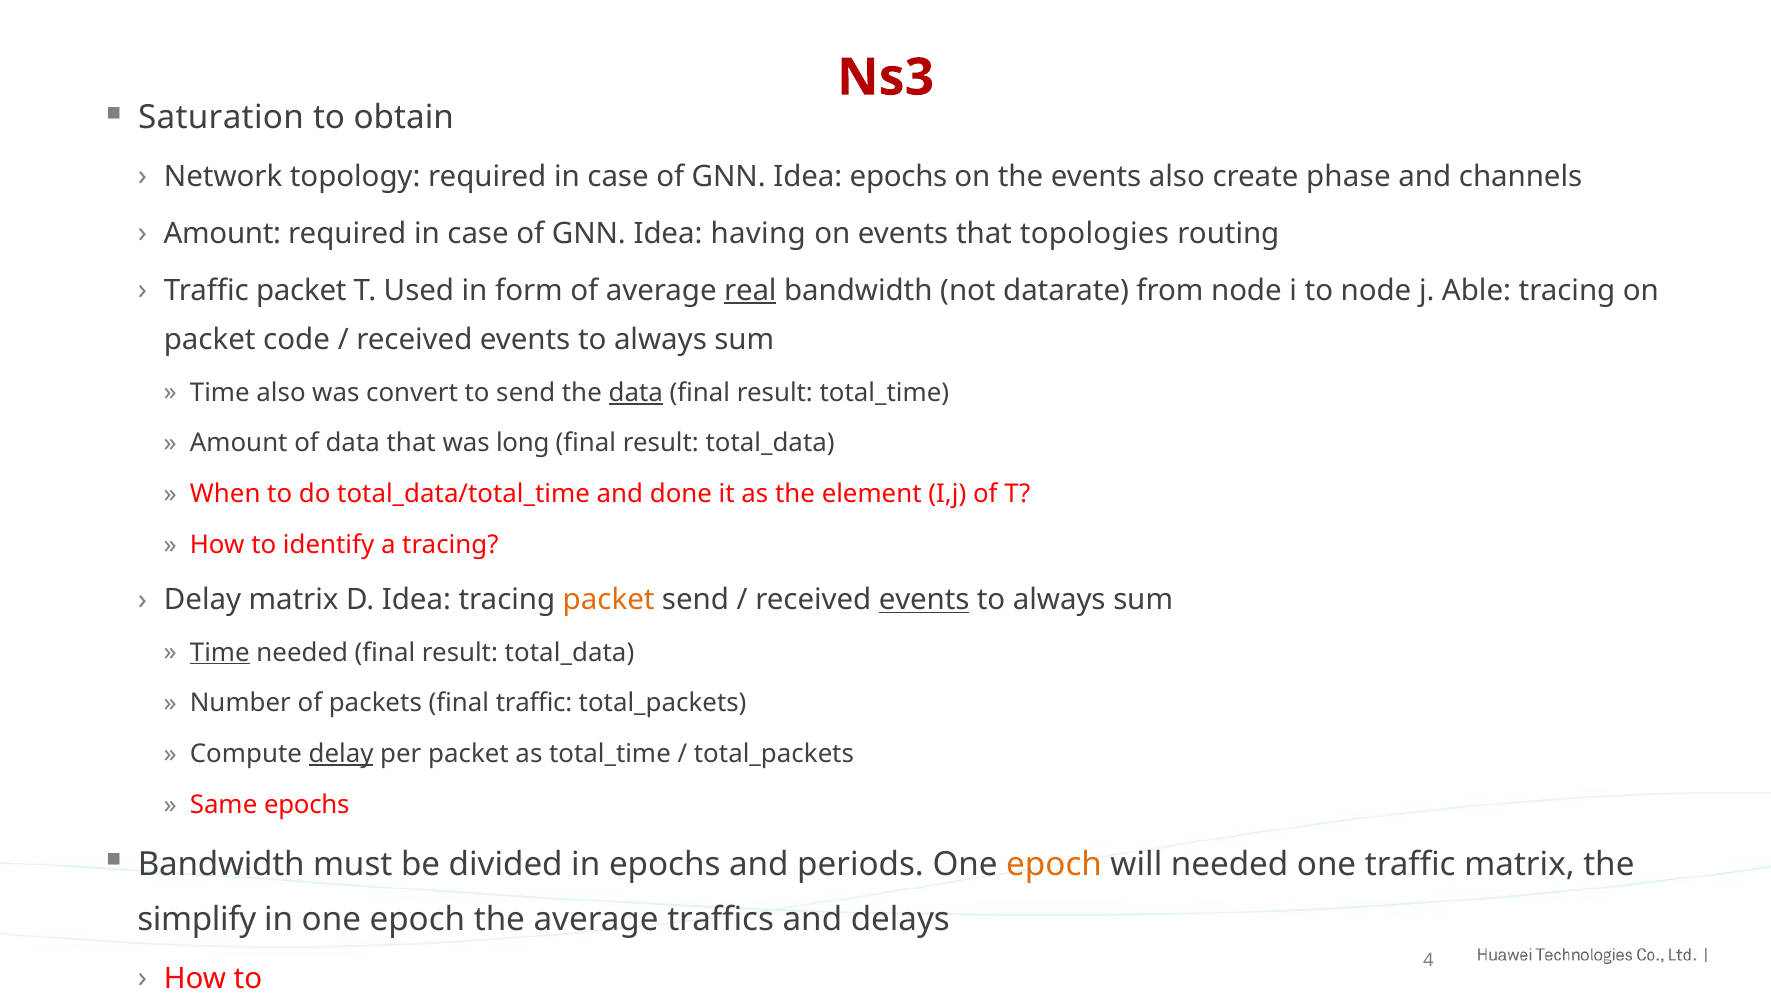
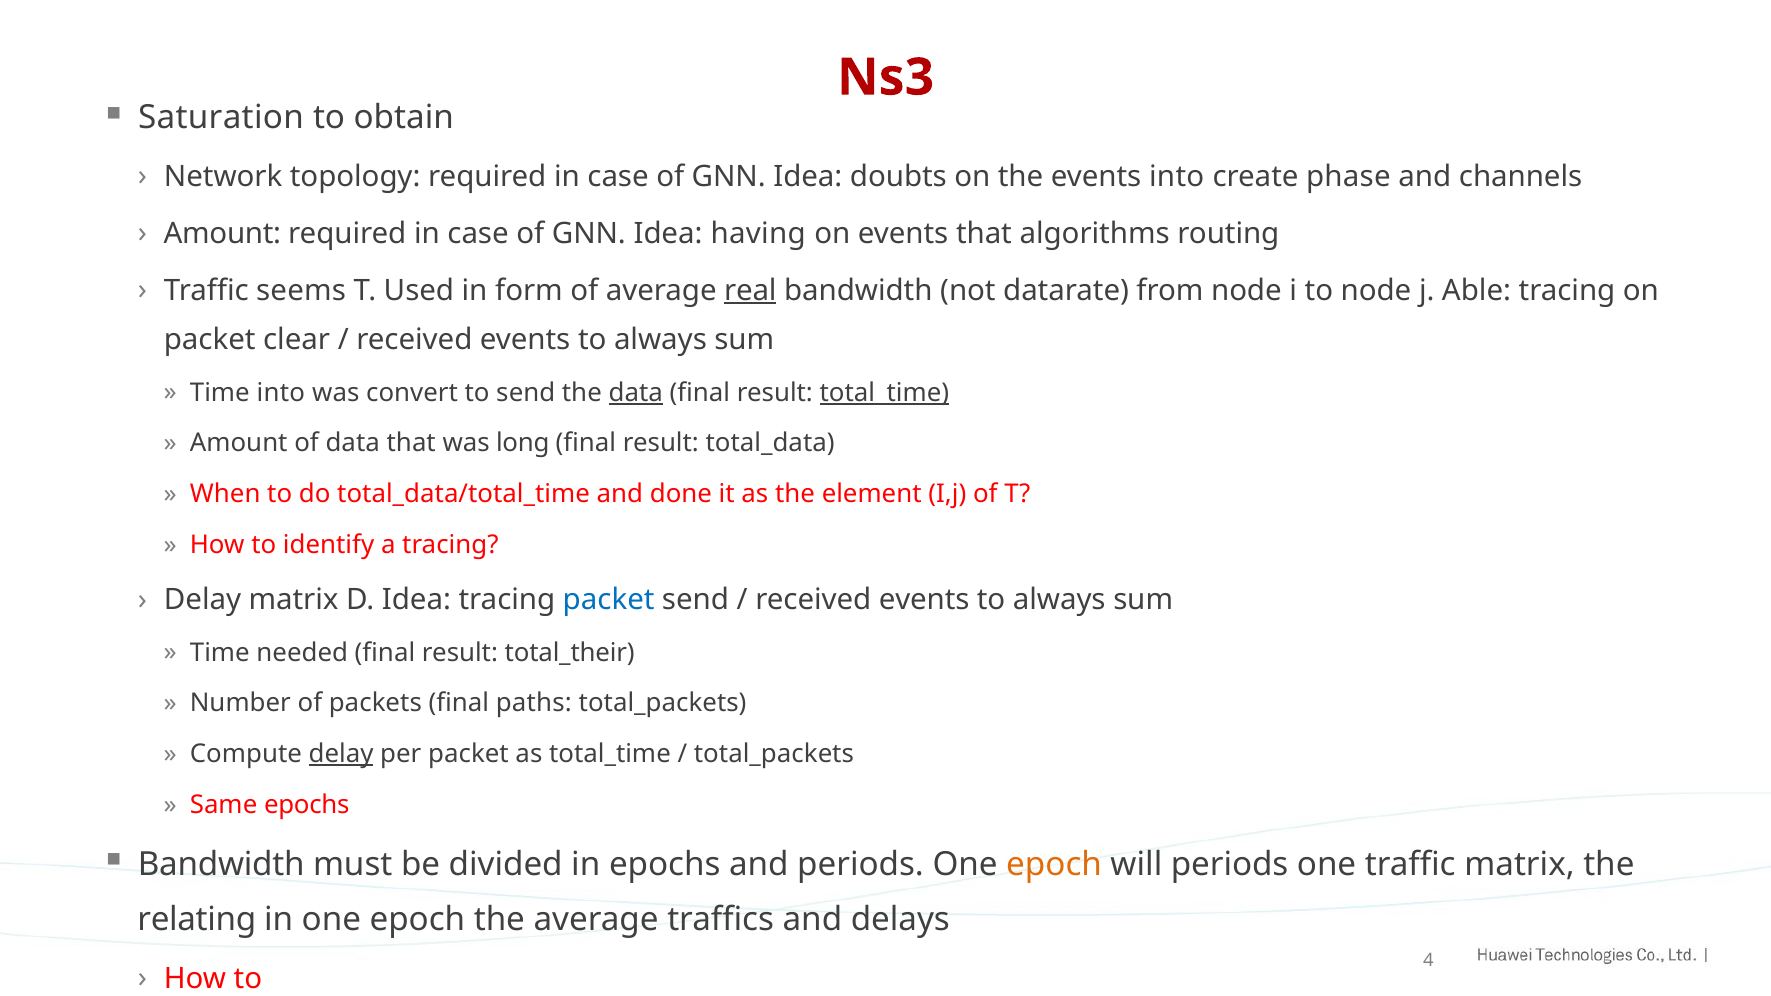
Idea epochs: epochs -> doubts
events also: also -> into
topologies: topologies -> algorithms
Traffic packet: packet -> seems
code: code -> clear
Time also: also -> into
total_time at (884, 393) underline: none -> present
packet at (609, 600) colour: orange -> blue
events at (924, 600) underline: present -> none
Time at (220, 653) underline: present -> none
needed final result total_data: total_data -> total_their
final traffic: traffic -> paths
will needed: needed -> periods
simplify: simplify -> relating
